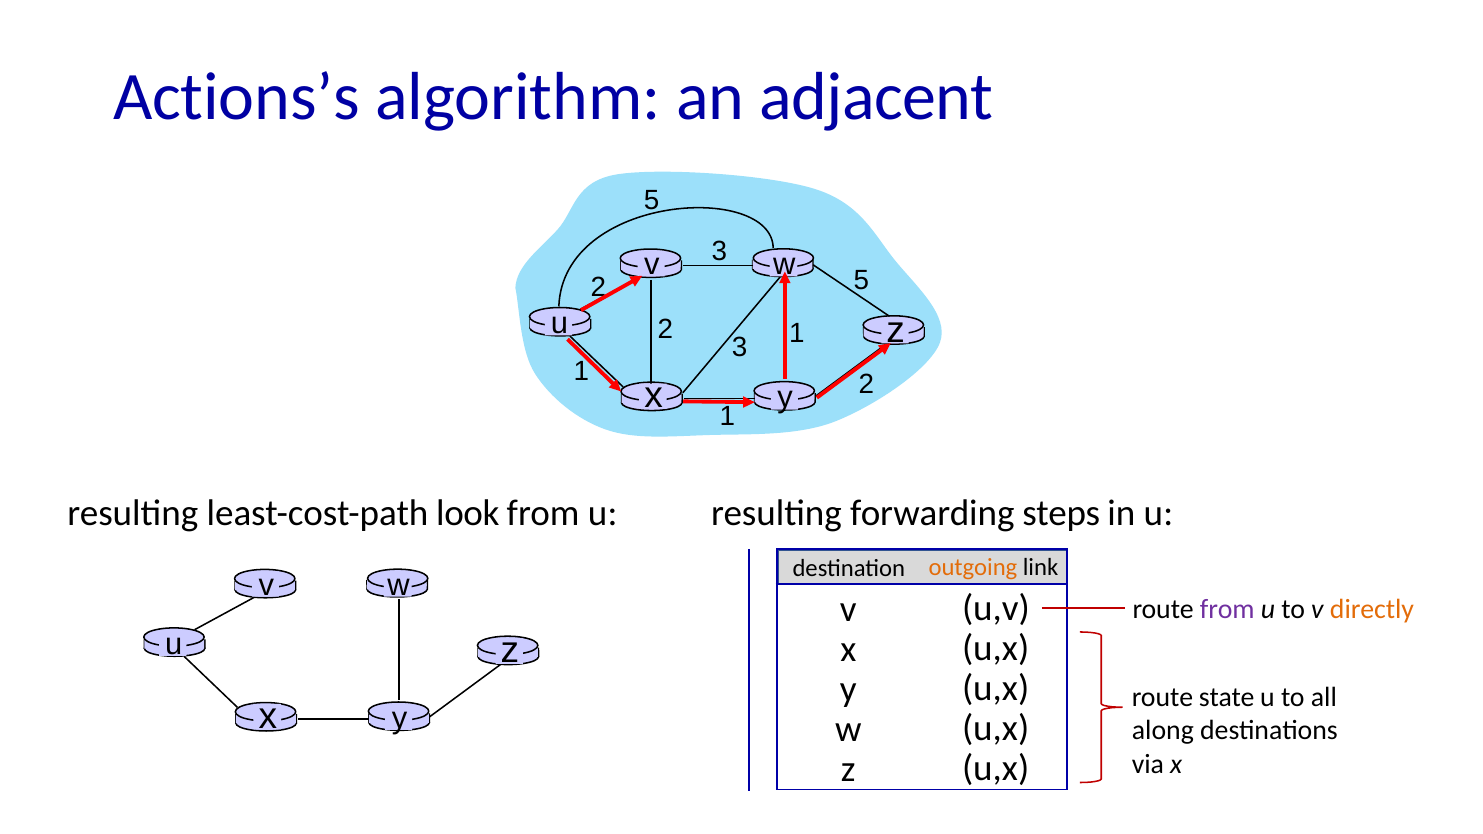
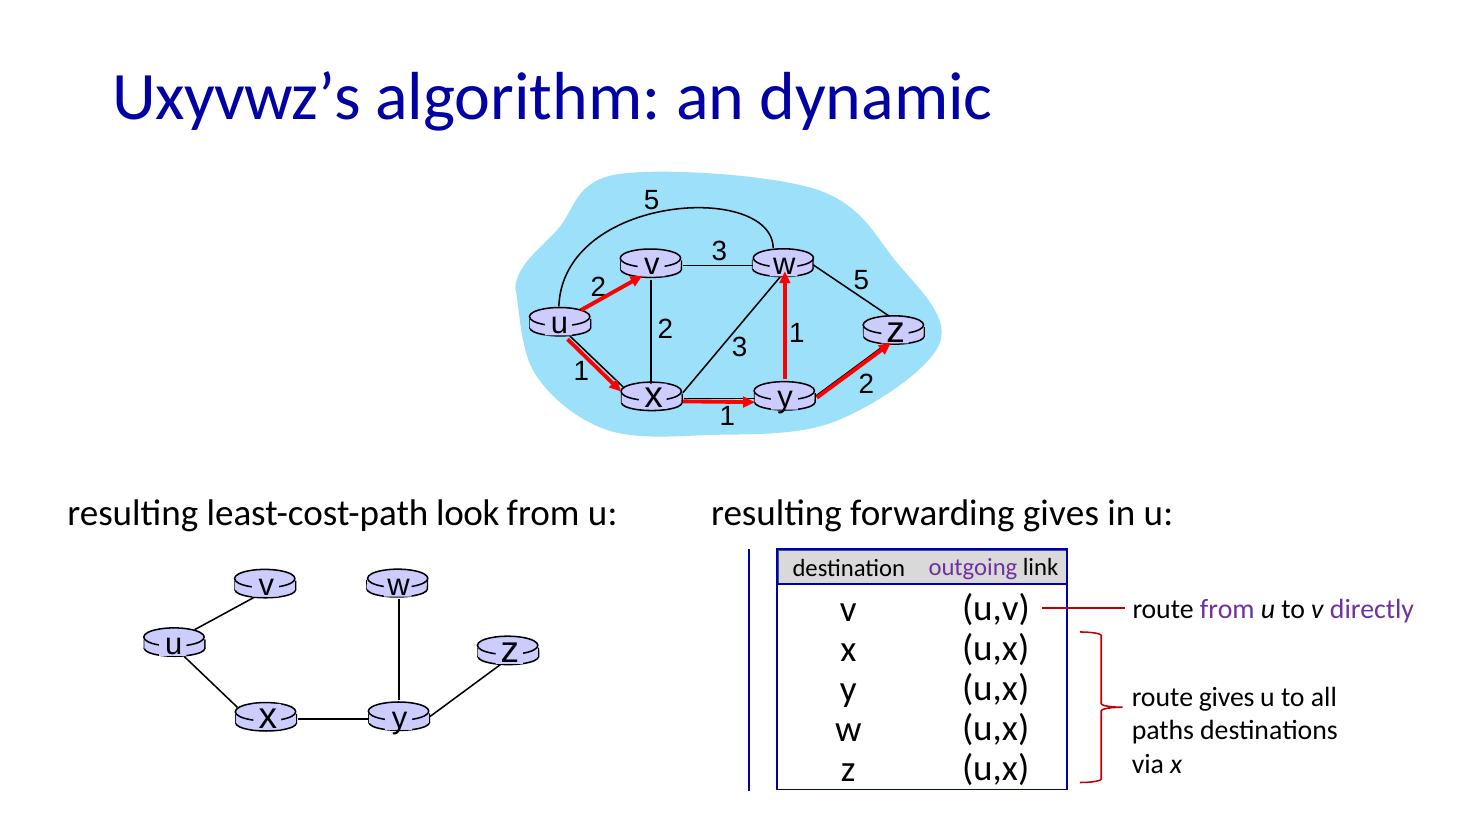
Actions’s: Actions’s -> Uxyvwz’s
adjacent: adjacent -> dynamic
forwarding steps: steps -> gives
outgoing colour: orange -> purple
directly colour: orange -> purple
route state: state -> gives
along: along -> paths
